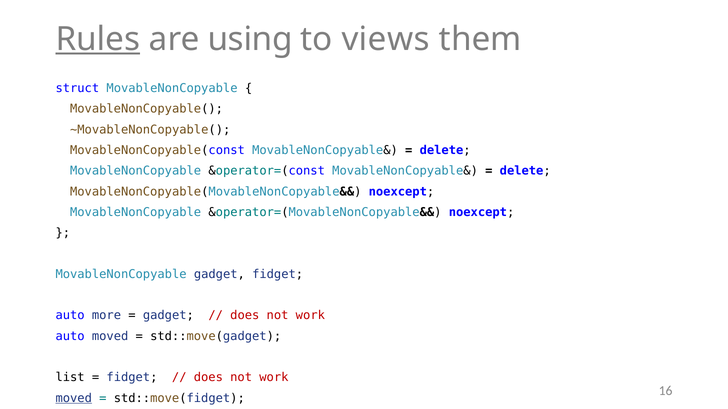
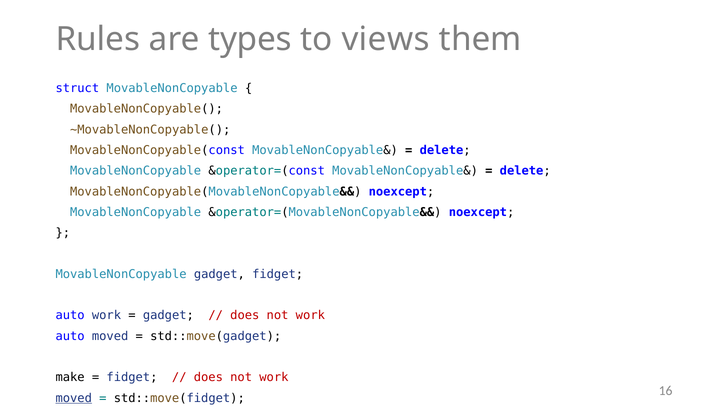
Rules underline: present -> none
using: using -> types
auto more: more -> work
list: list -> make
